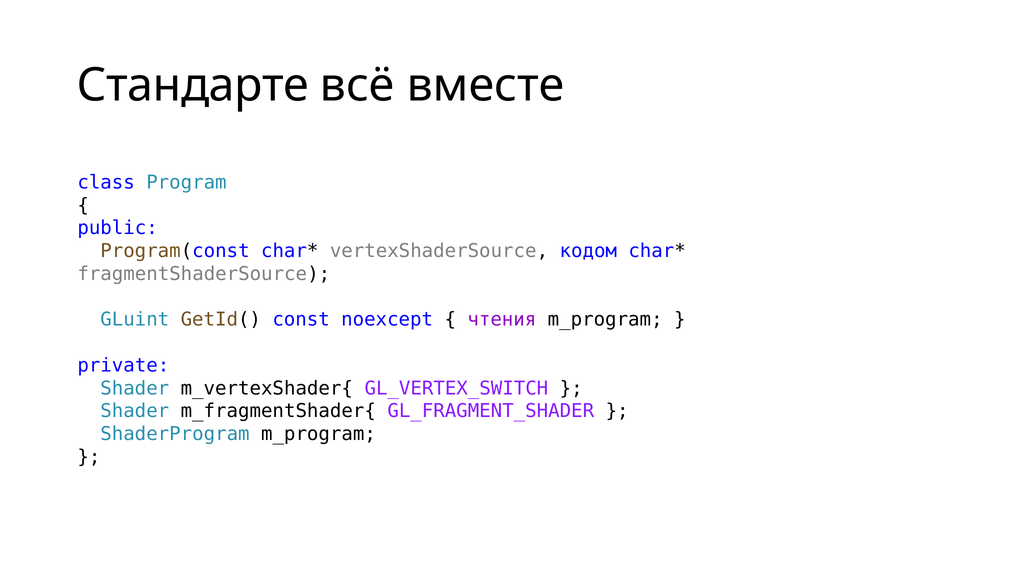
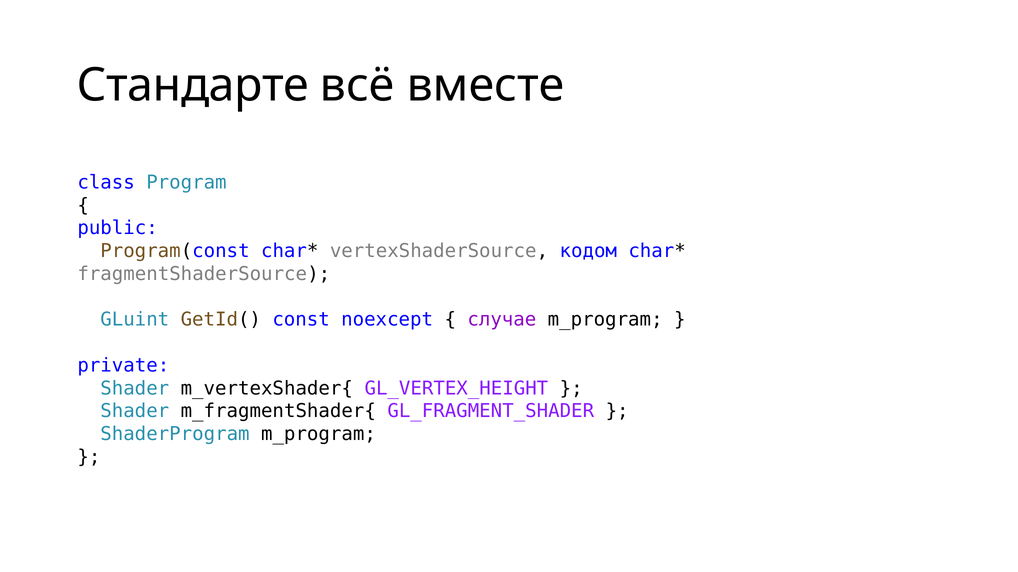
чтения: чтения -> случае
GL_VERTEX_SWITCH: GL_VERTEX_SWITCH -> GL_VERTEX_HEIGHT
